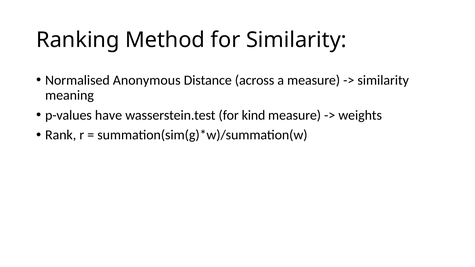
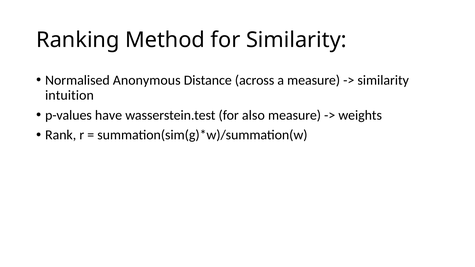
meaning: meaning -> intuition
kind: kind -> also
